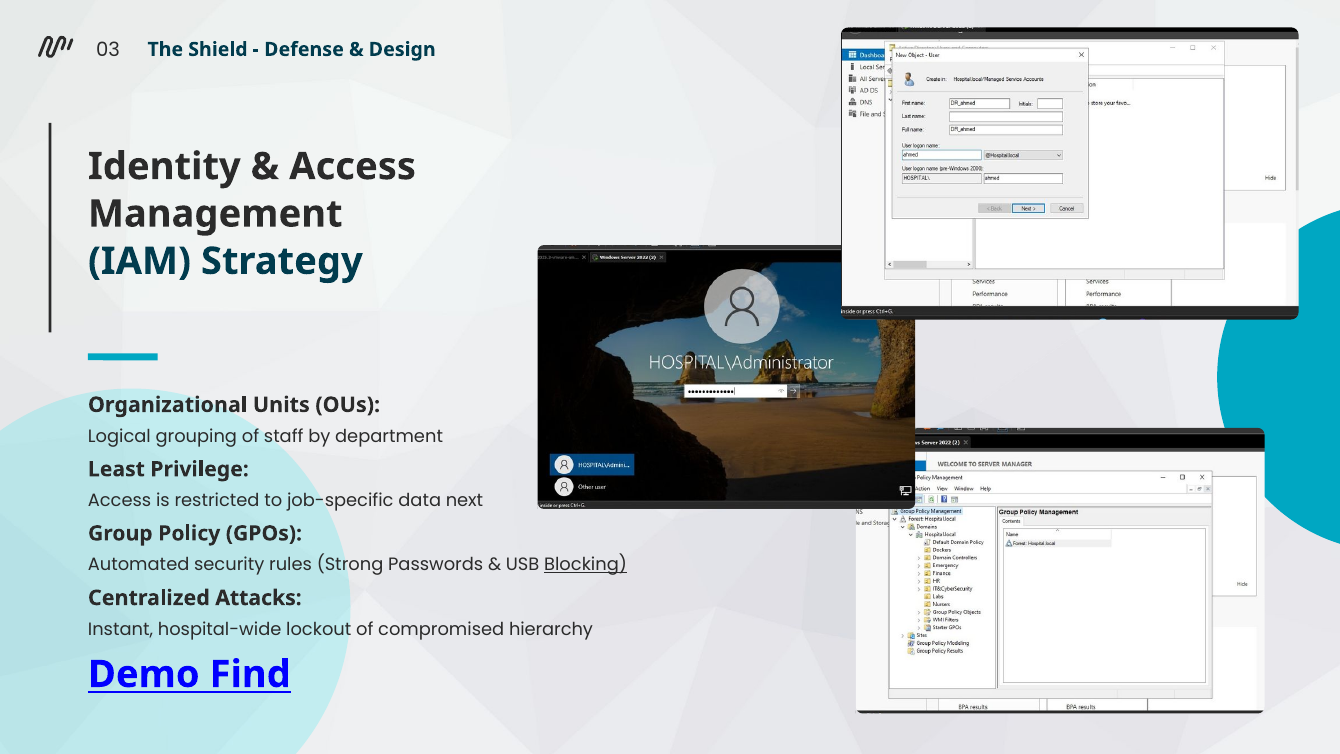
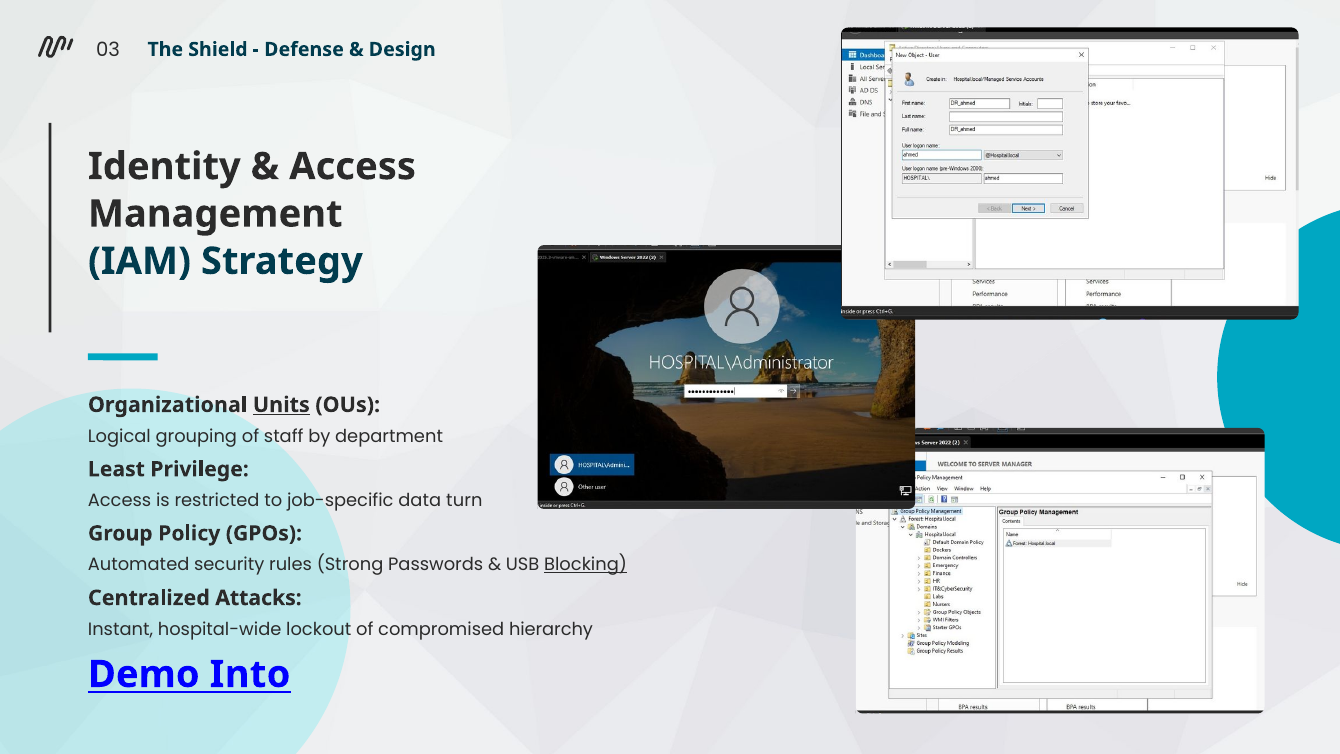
Units underline: none -> present
next: next -> turn
Find: Find -> Into
